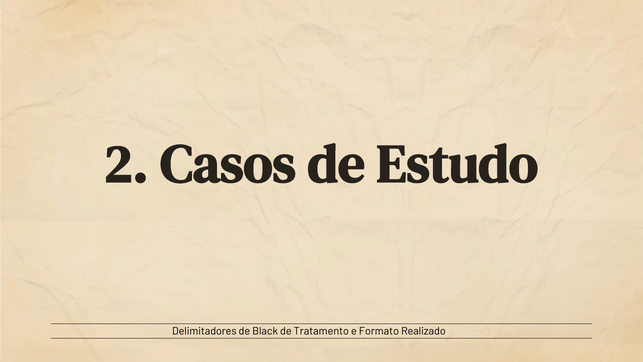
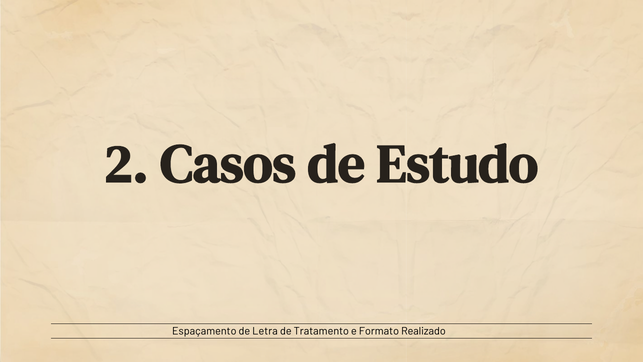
Delimitadores: Delimitadores -> Espaçamento
Black: Black -> Letra
